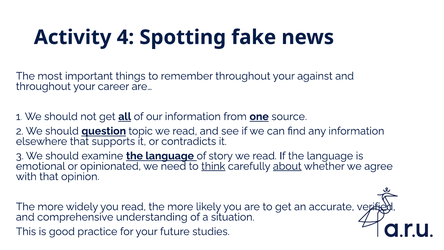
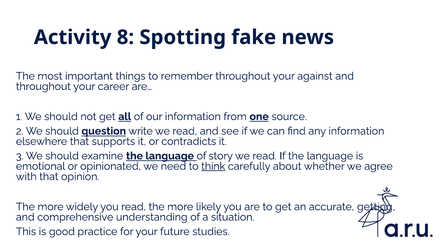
4: 4 -> 8
topic: topic -> write
about underline: present -> none
verified: verified -> getting
